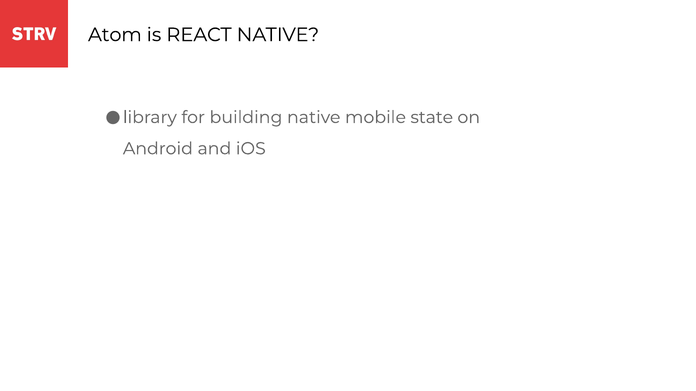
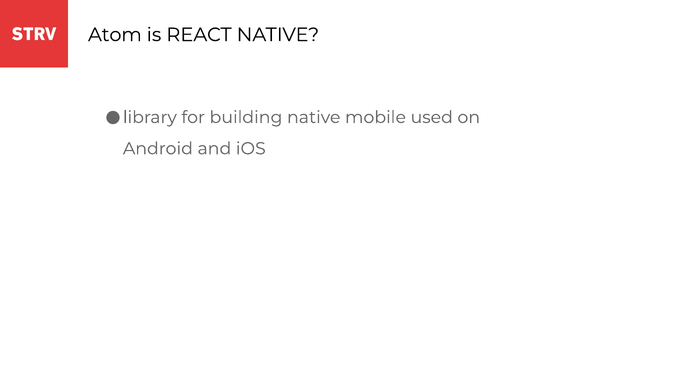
state: state -> used
